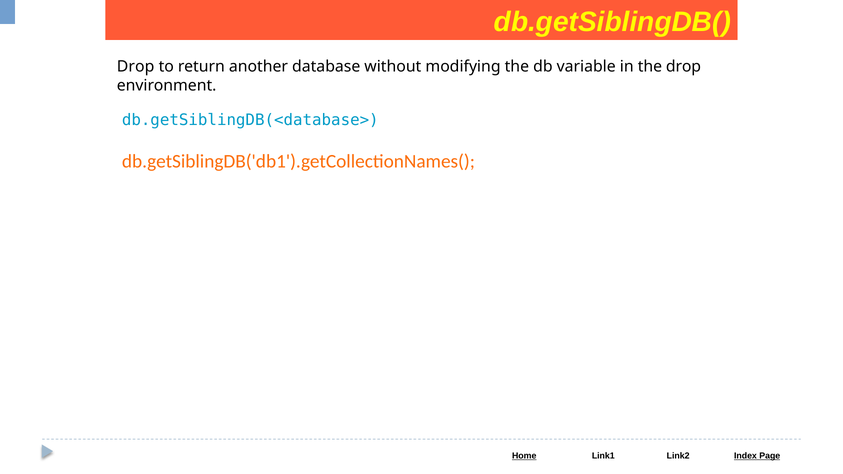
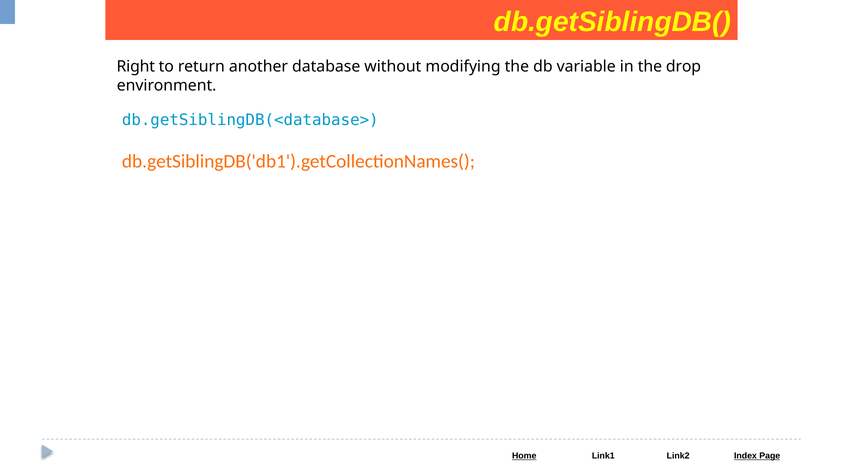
Drop at (136, 66): Drop -> Right
